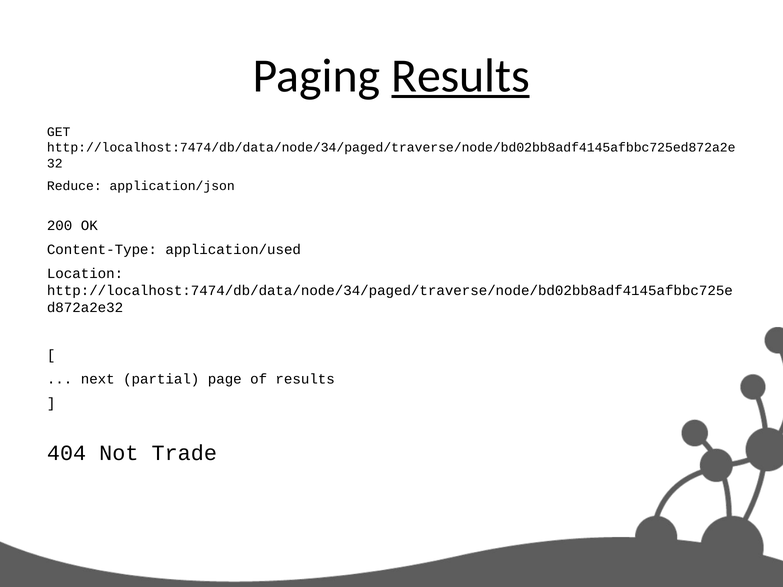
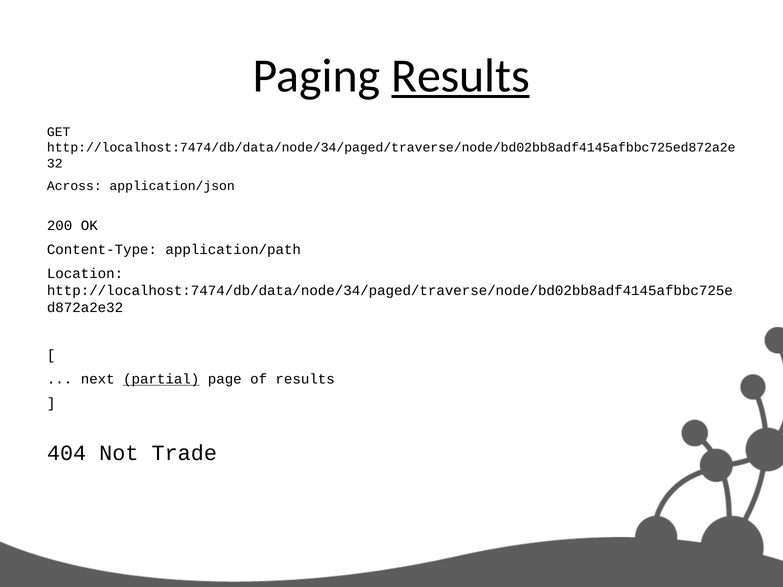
Reduce: Reduce -> Across
application/used: application/used -> application/path
partial underline: none -> present
